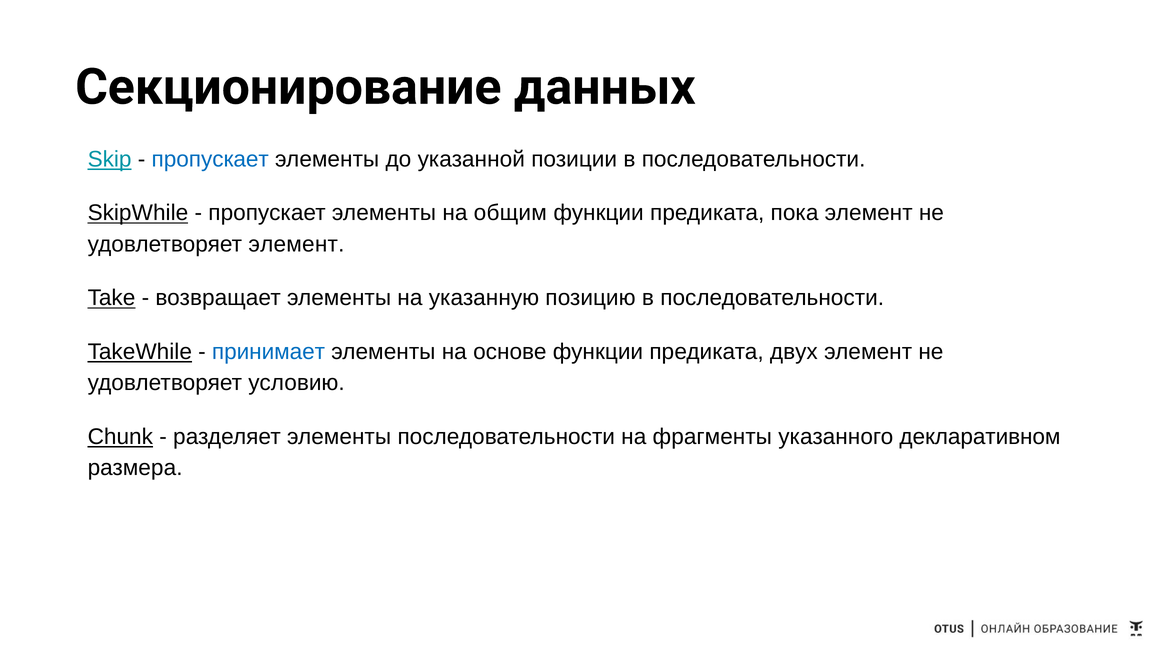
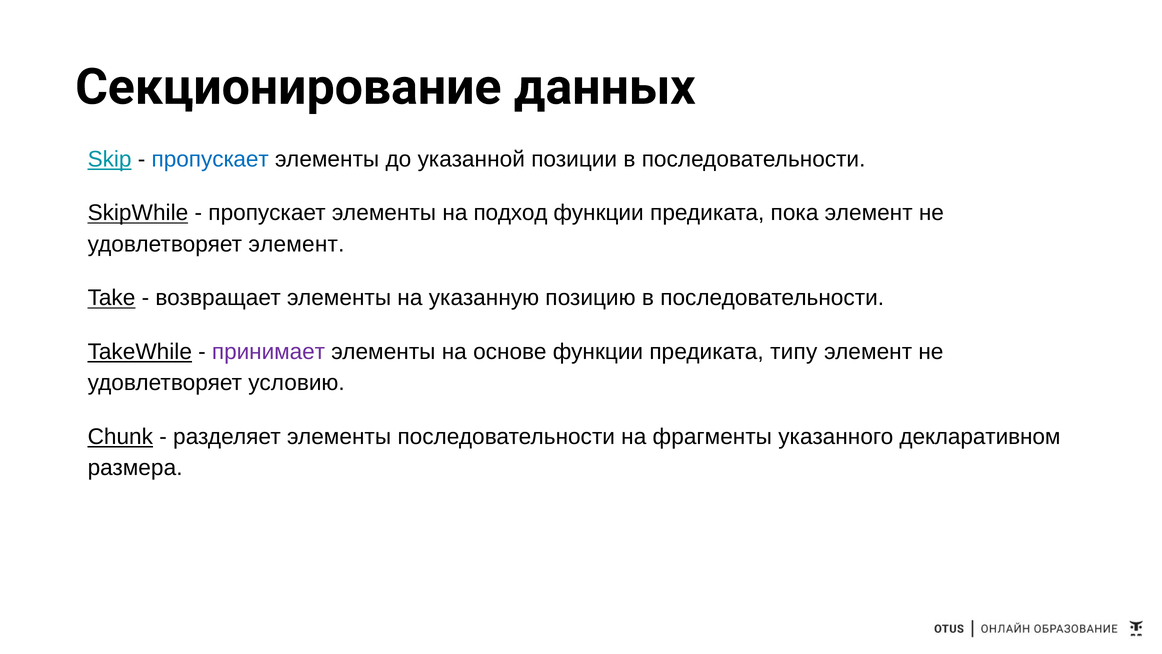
общим: общим -> подход
принимает colour: blue -> purple
двух: двух -> типу
